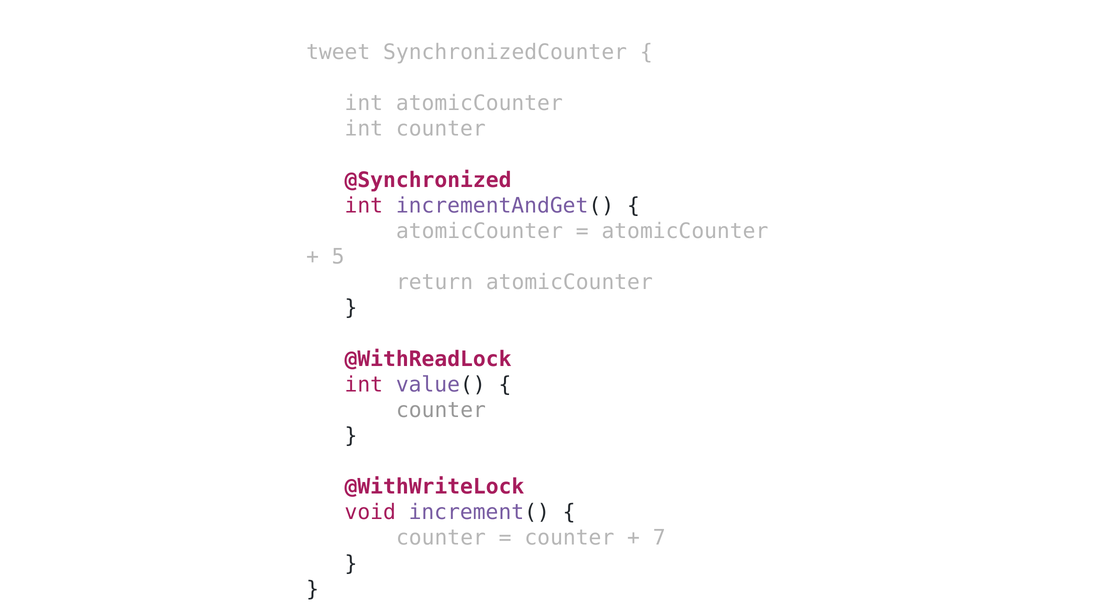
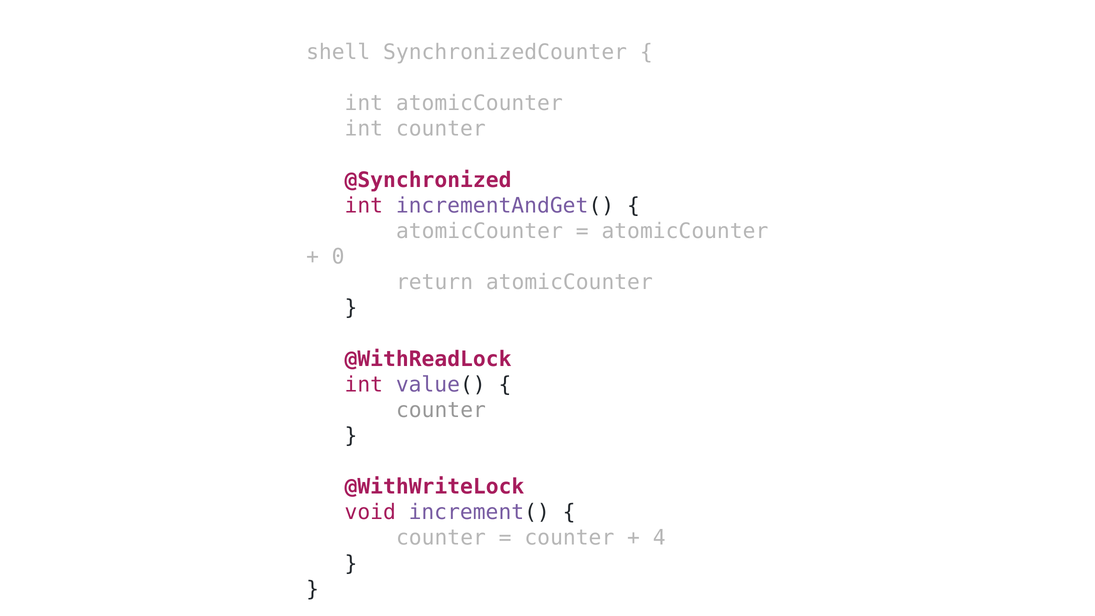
tweet: tweet -> shell
5: 5 -> 0
7: 7 -> 4
